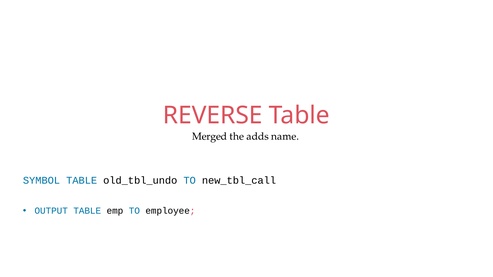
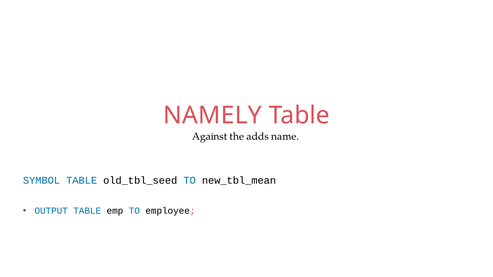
REVERSE: REVERSE -> NAMELY
Merged: Merged -> Against
old_tbl_undo: old_tbl_undo -> old_tbl_seed
new_tbl_call: new_tbl_call -> new_tbl_mean
